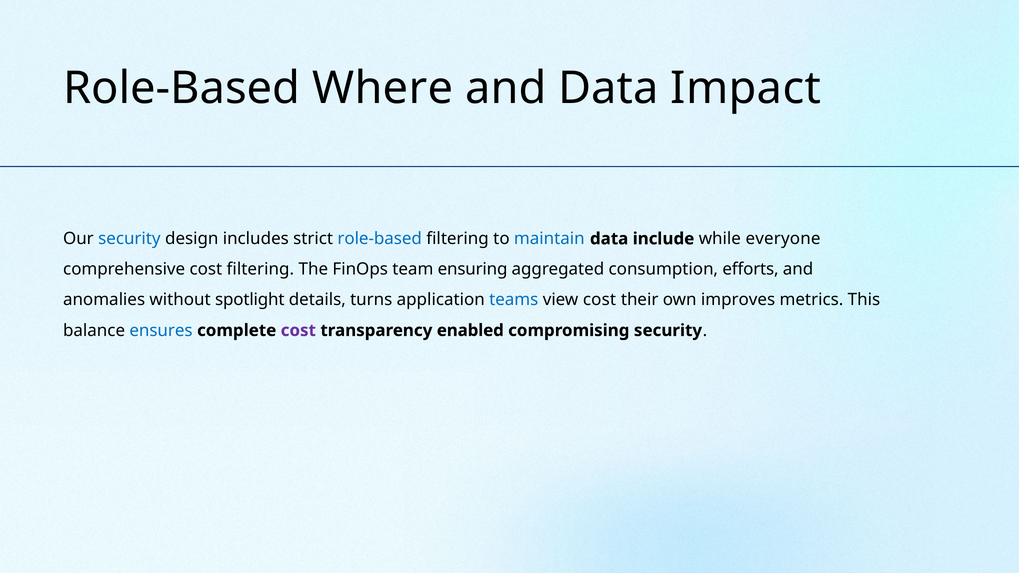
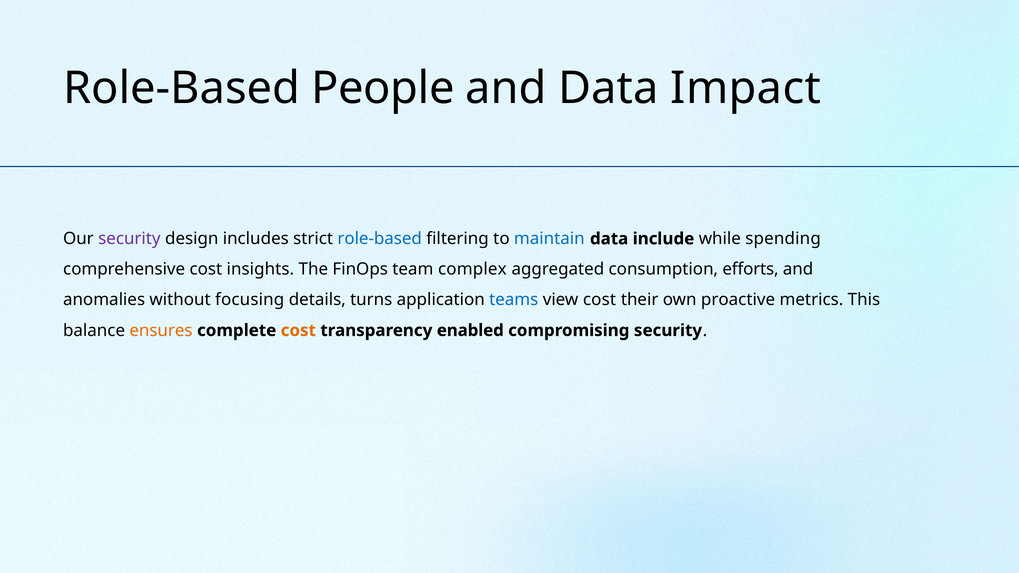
Where: Where -> People
security at (129, 239) colour: blue -> purple
everyone: everyone -> spending
cost filtering: filtering -> insights
ensuring: ensuring -> complex
spotlight: spotlight -> focusing
improves: improves -> proactive
ensures colour: blue -> orange
cost at (298, 331) colour: purple -> orange
